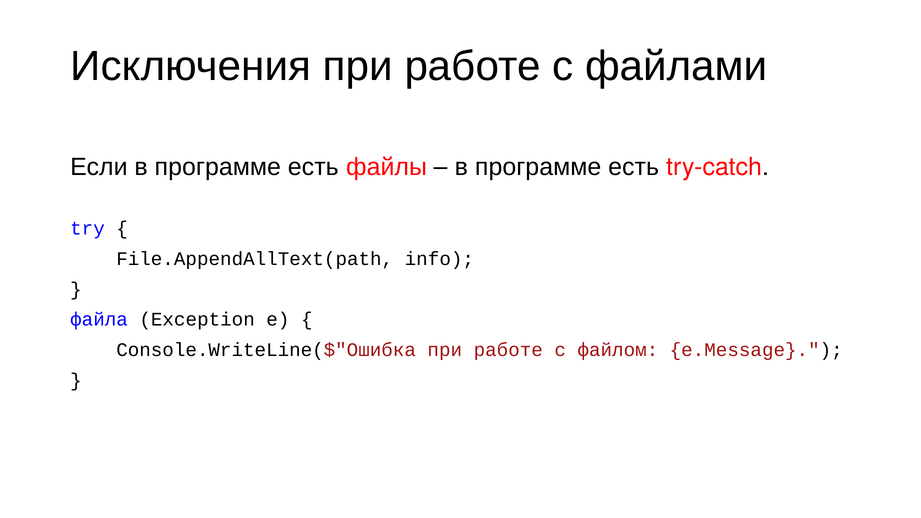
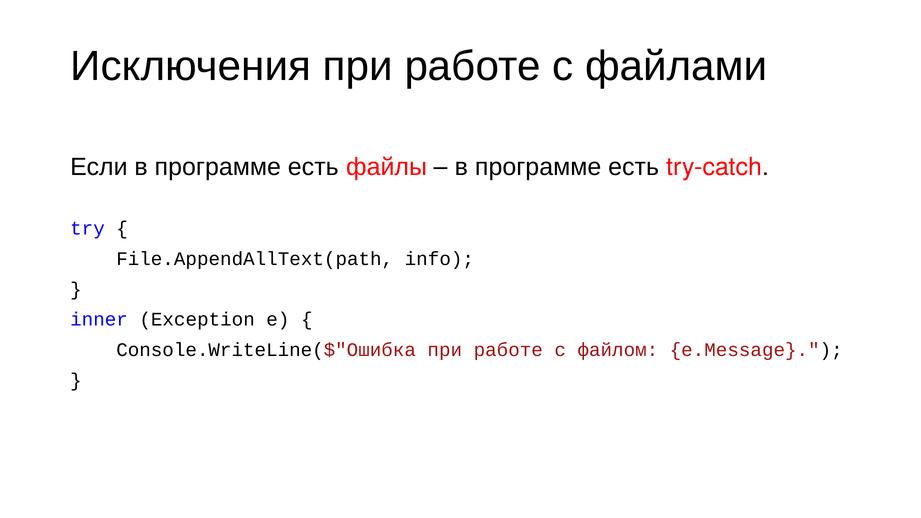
файла: файла -> inner
